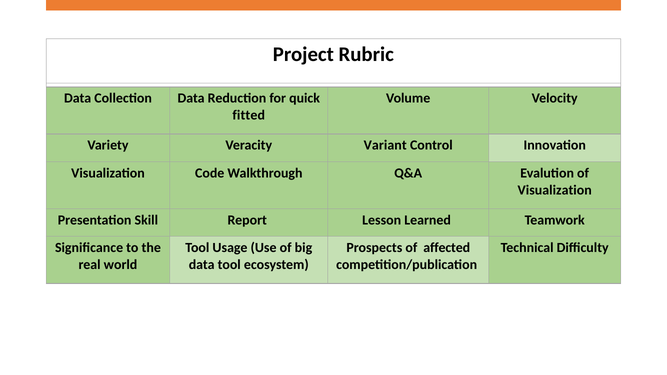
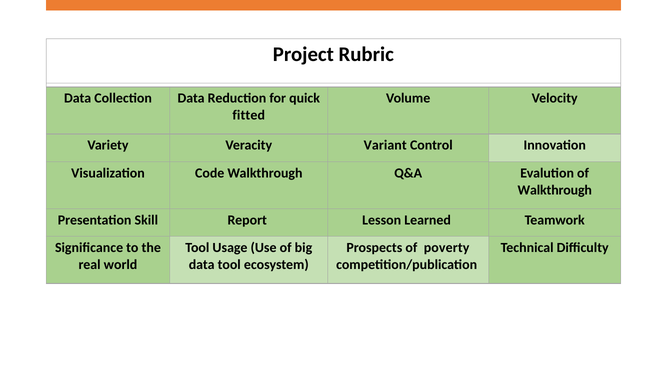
Visualization at (555, 190): Visualization -> Walkthrough
affected: affected -> poverty
